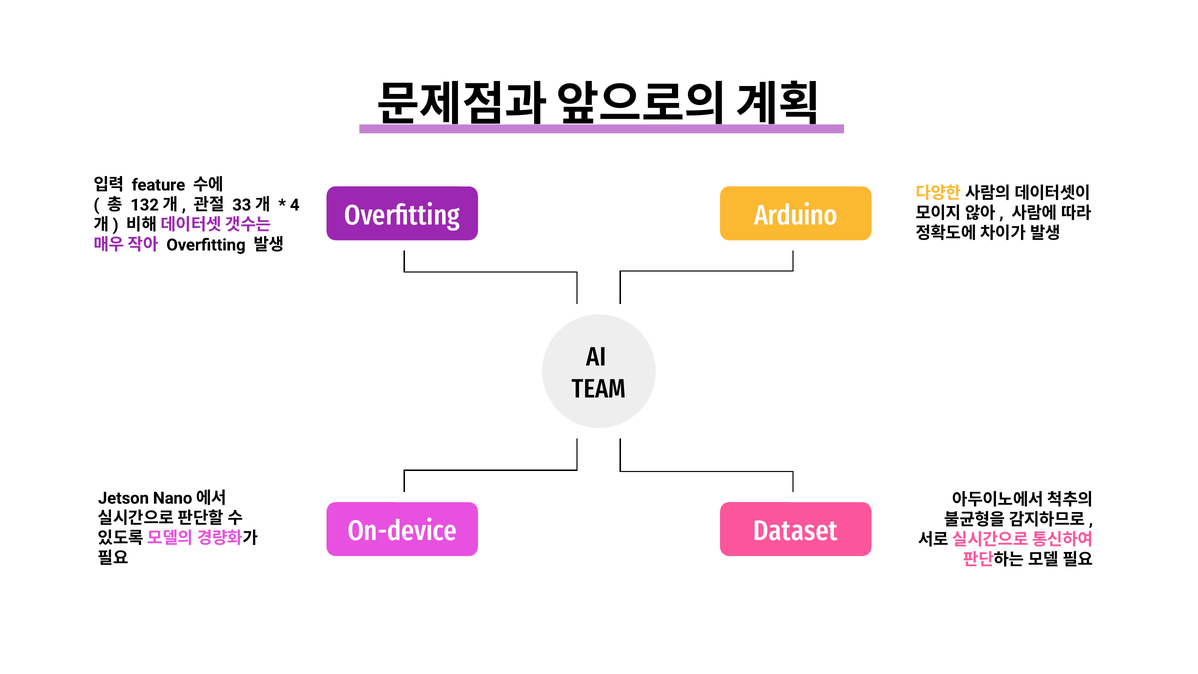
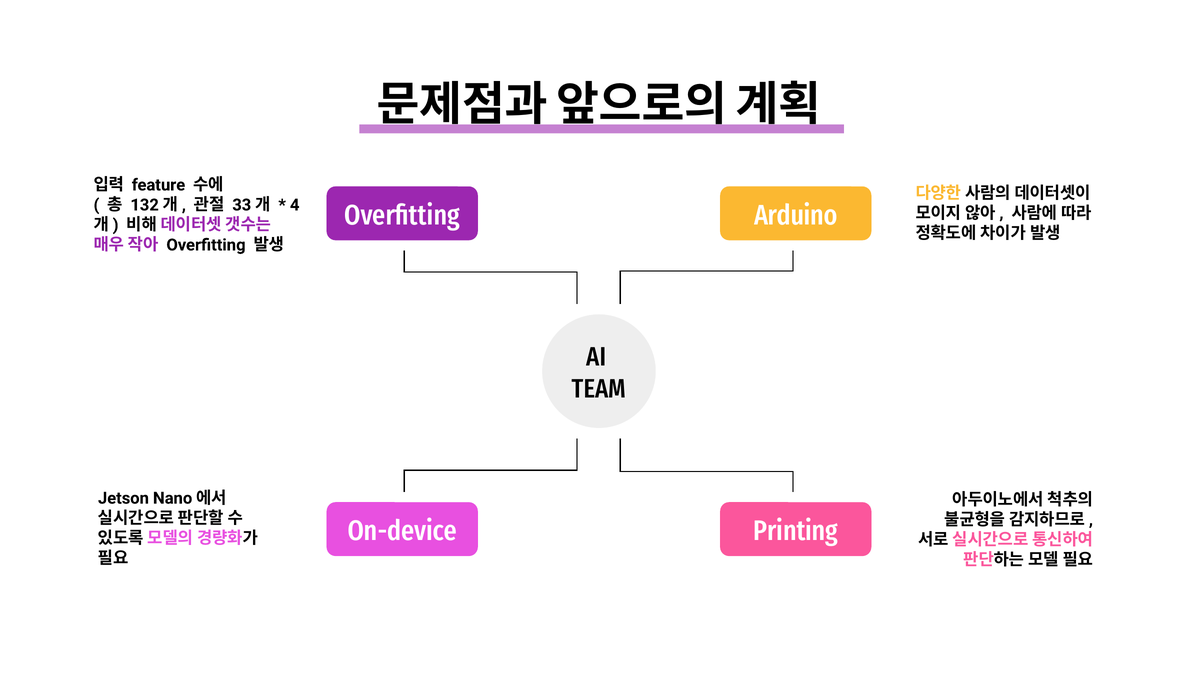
Dataset: Dataset -> Printing
